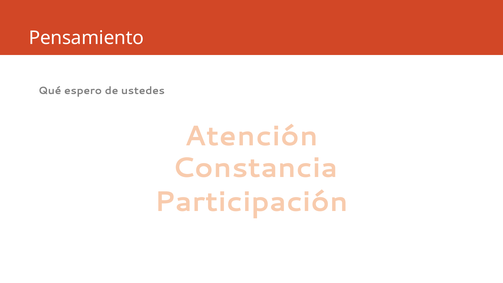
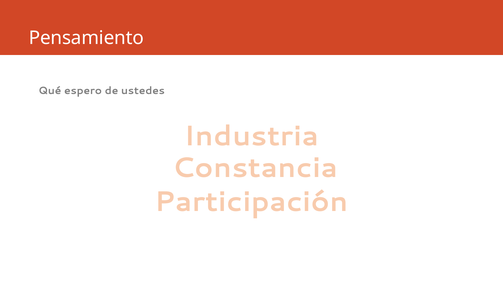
Atención: Atención -> Industria
